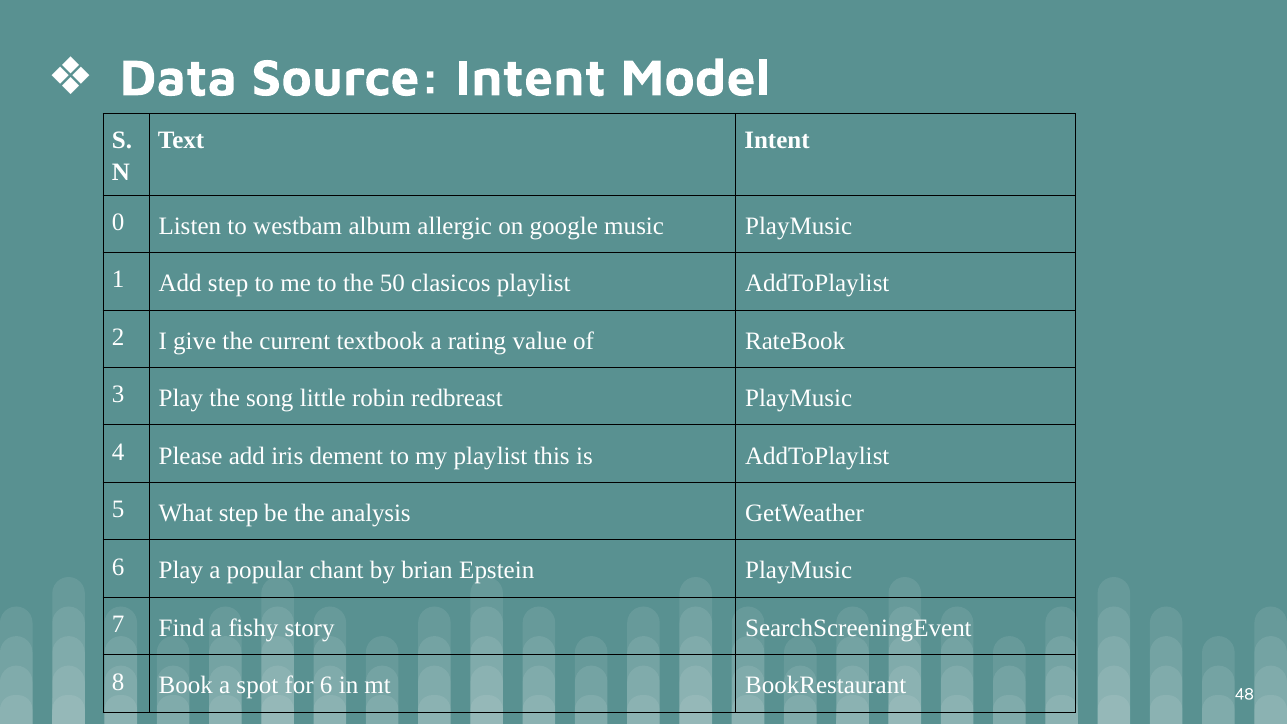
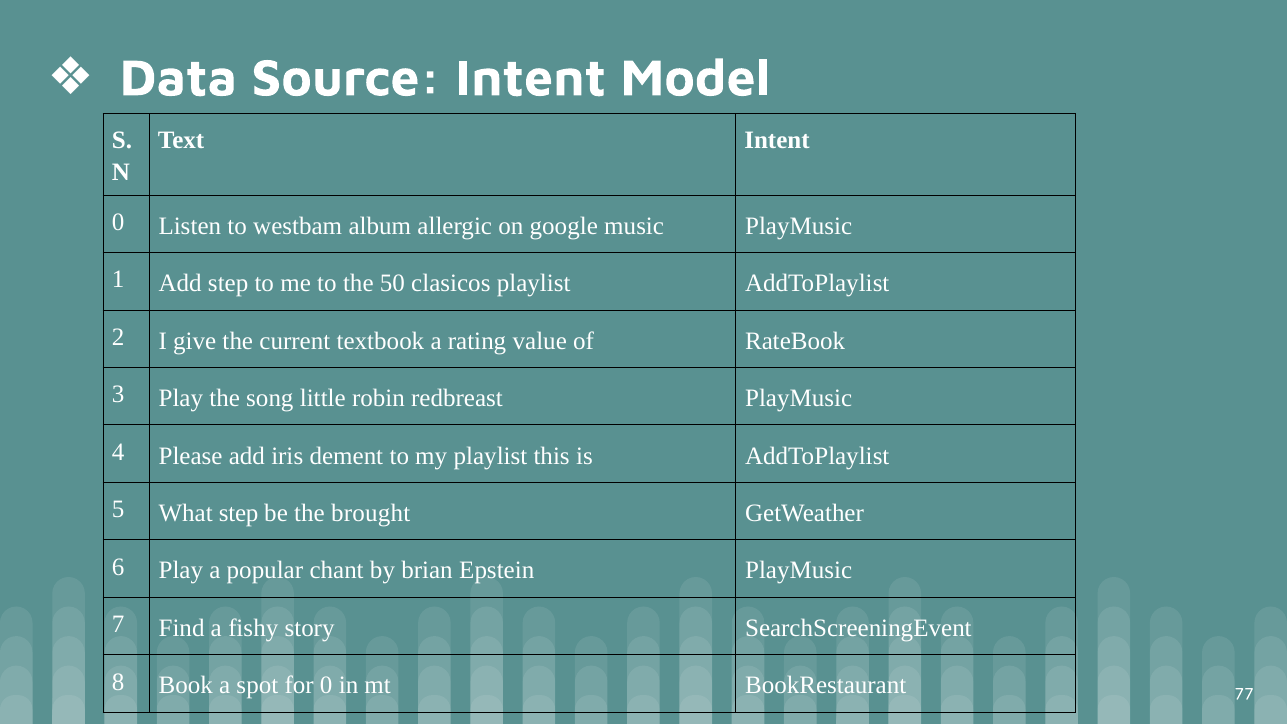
analysis: analysis -> brought
for 6: 6 -> 0
48: 48 -> 77
